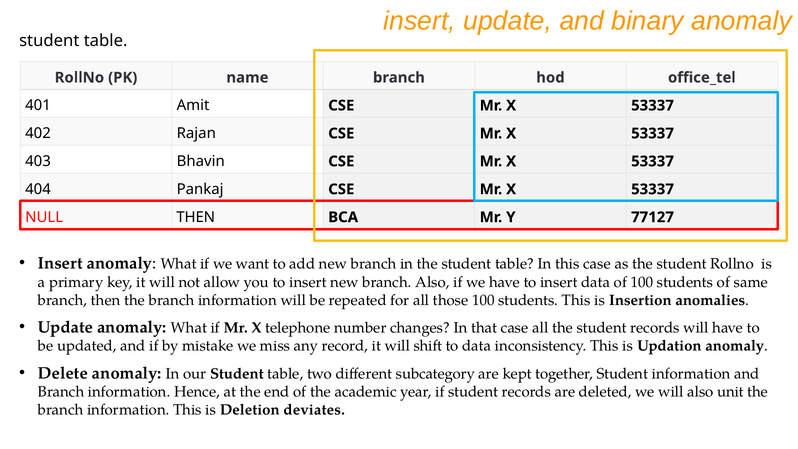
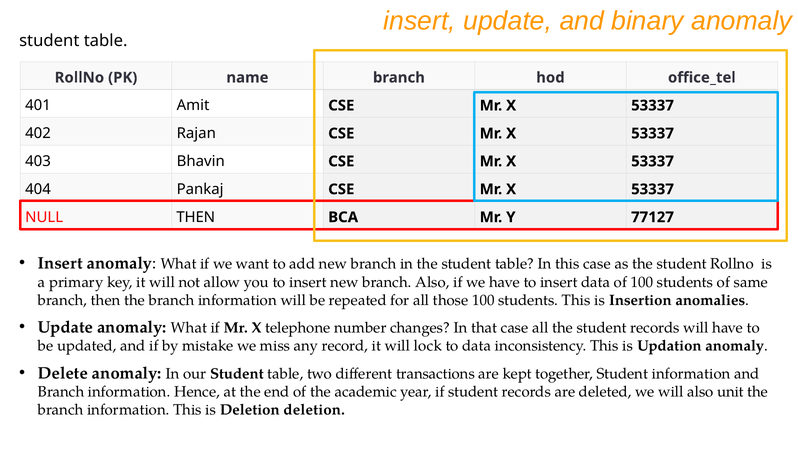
shift: shift -> lock
subcategory: subcategory -> transactions
Deletion deviates: deviates -> deletion
